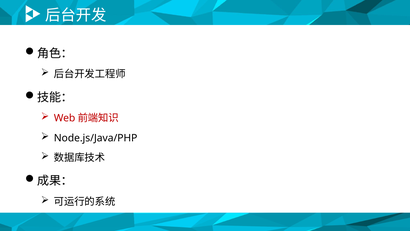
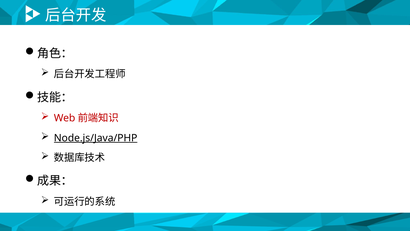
Node.js/Java/PHP underline: none -> present
